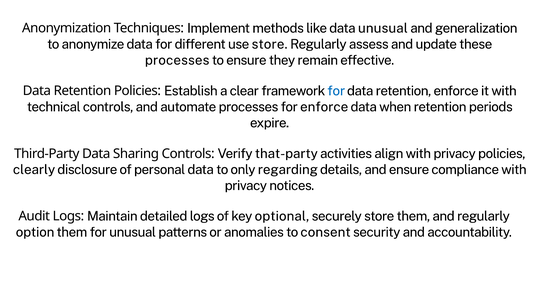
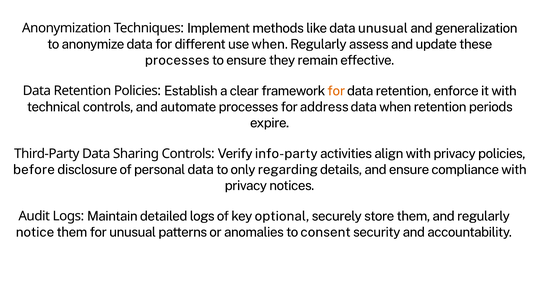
use store: store -> when
for at (336, 91) colour: blue -> orange
for enforce: enforce -> address
that-party: that-party -> info-party
clearly: clearly -> before
option: option -> notice
